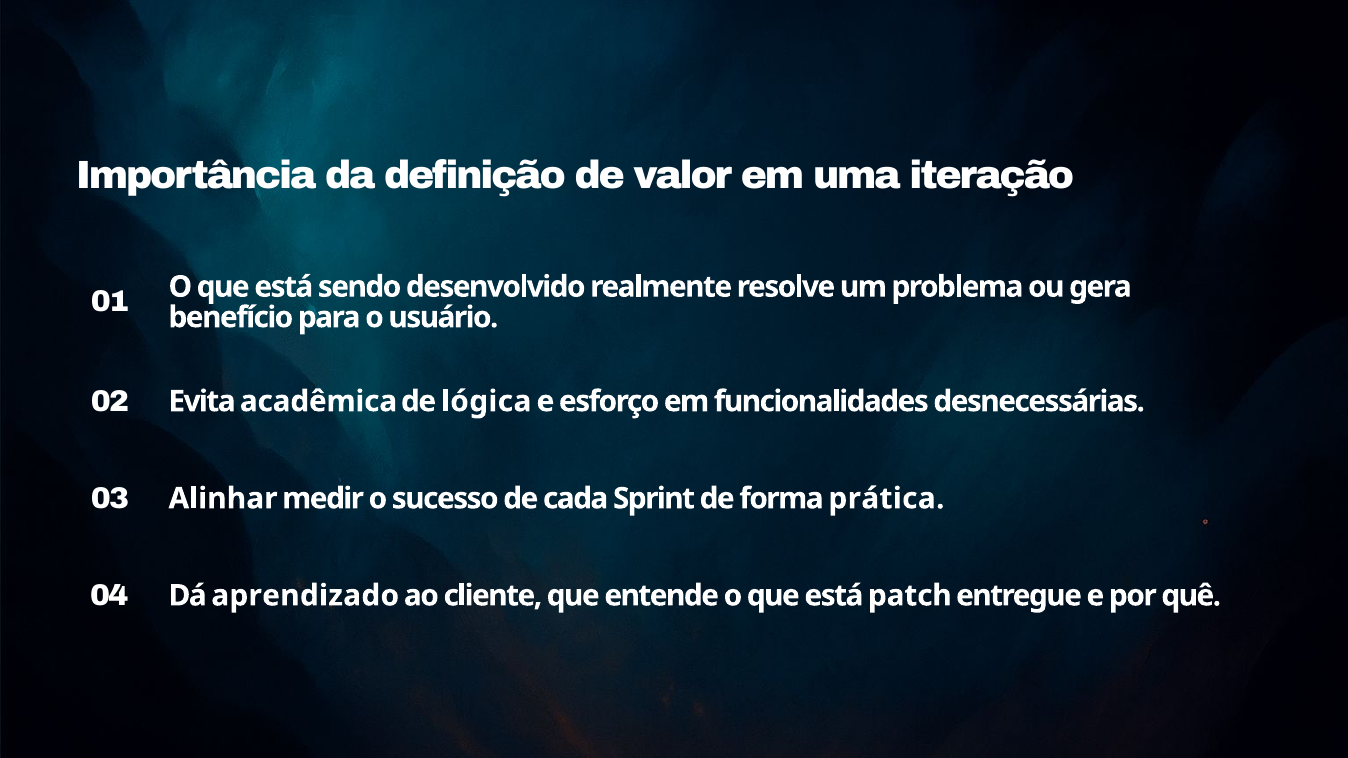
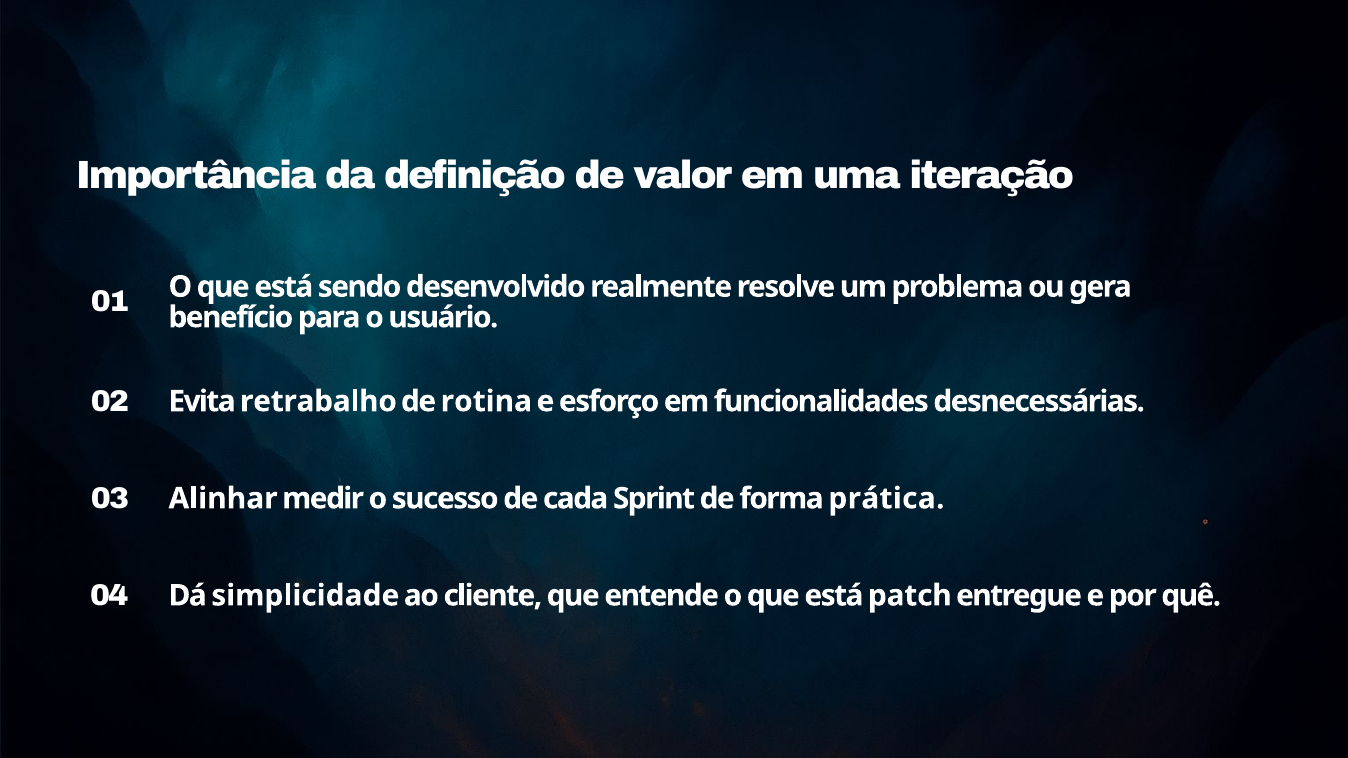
acadêmica: acadêmica -> retrabalho
lógica: lógica -> rotina
aprendizado: aprendizado -> simplicidade
